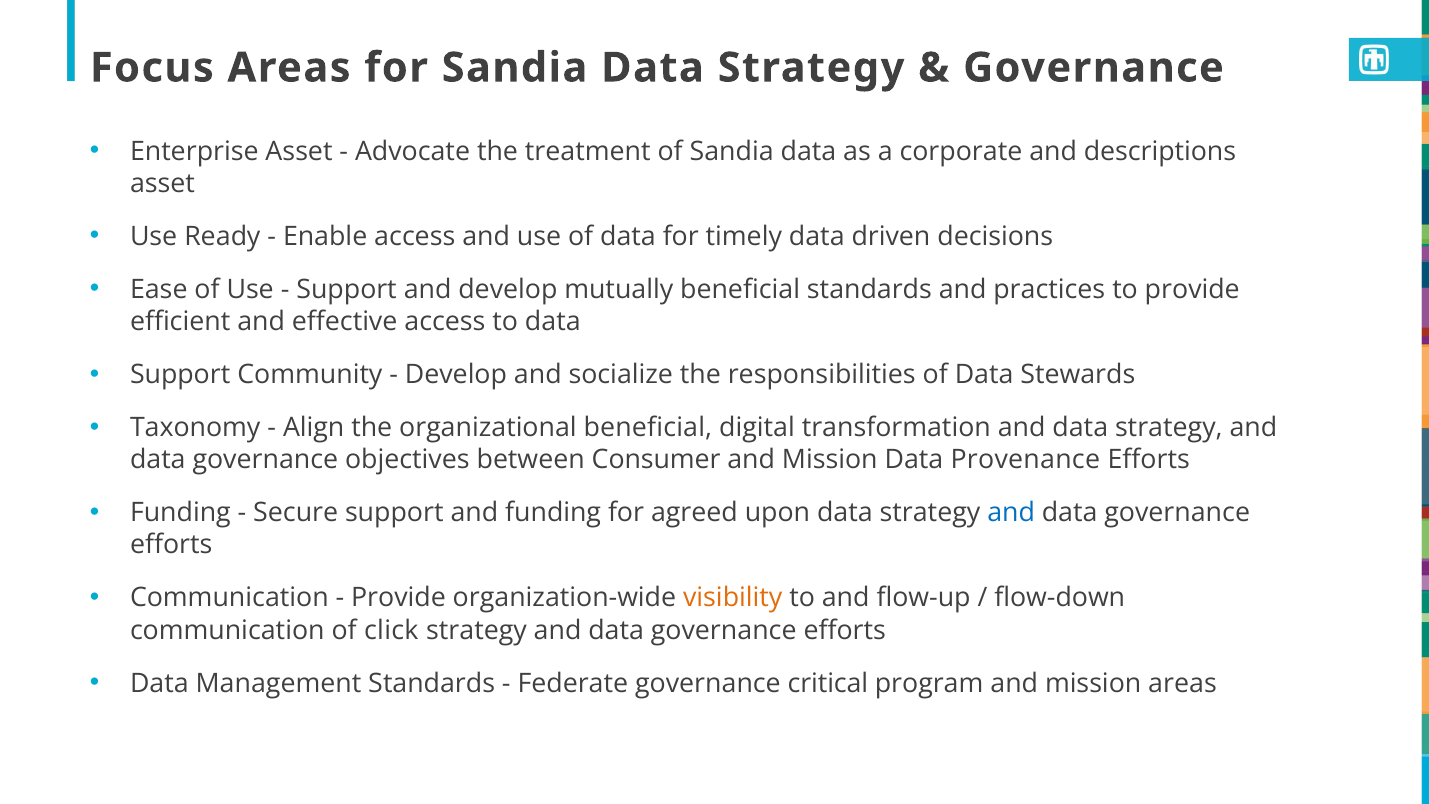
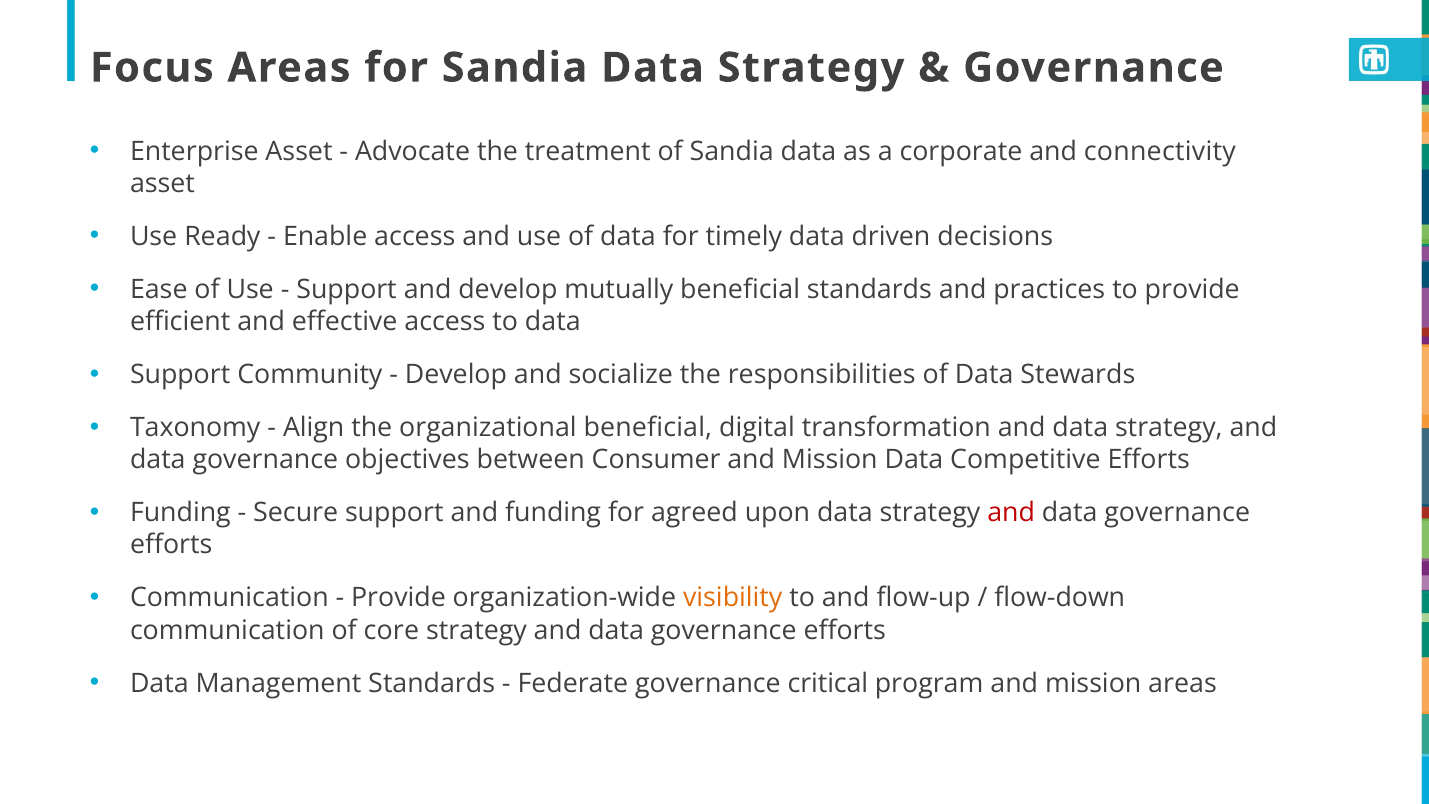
descriptions: descriptions -> connectivity
Provenance: Provenance -> Competitive
and at (1011, 513) colour: blue -> red
click: click -> core
